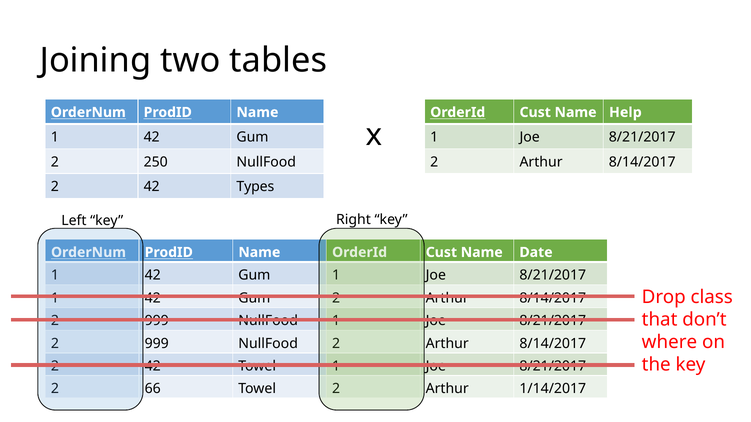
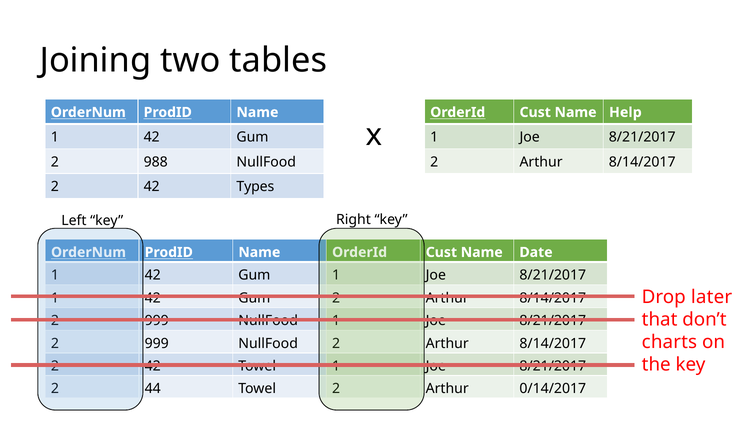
250: 250 -> 988
class: class -> later
where: where -> charts
66: 66 -> 44
1/14/2017: 1/14/2017 -> 0/14/2017
